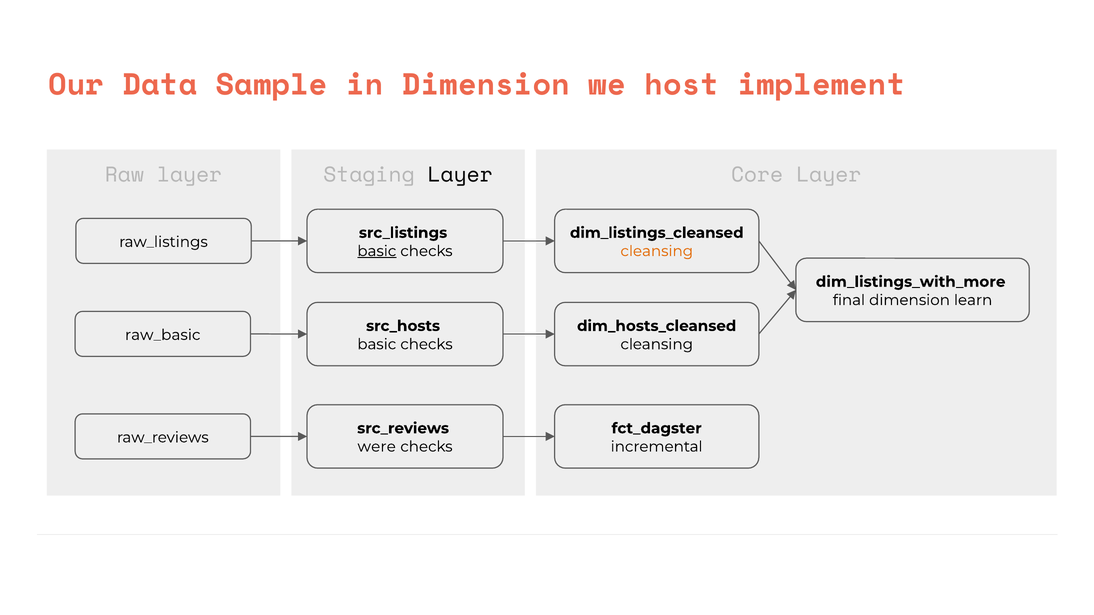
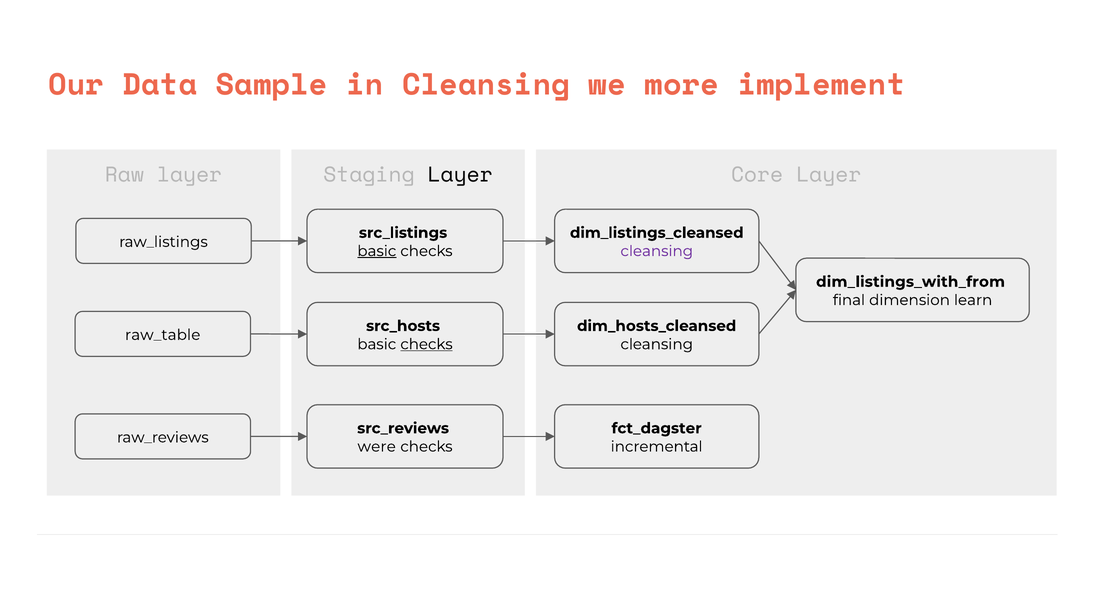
in Dimension: Dimension -> Cleansing
host: host -> more
cleansing at (657, 251) colour: orange -> purple
dim_listings_with_more: dim_listings_with_more -> dim_listings_with_from
raw_basic: raw_basic -> raw_table
checks at (426, 344) underline: none -> present
